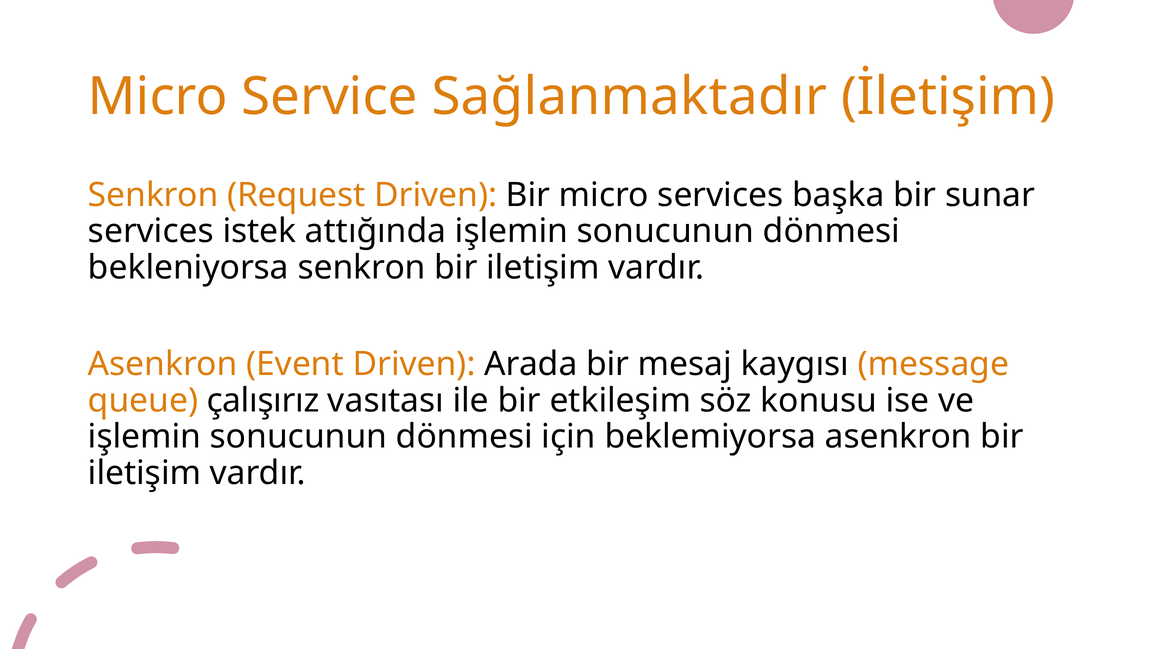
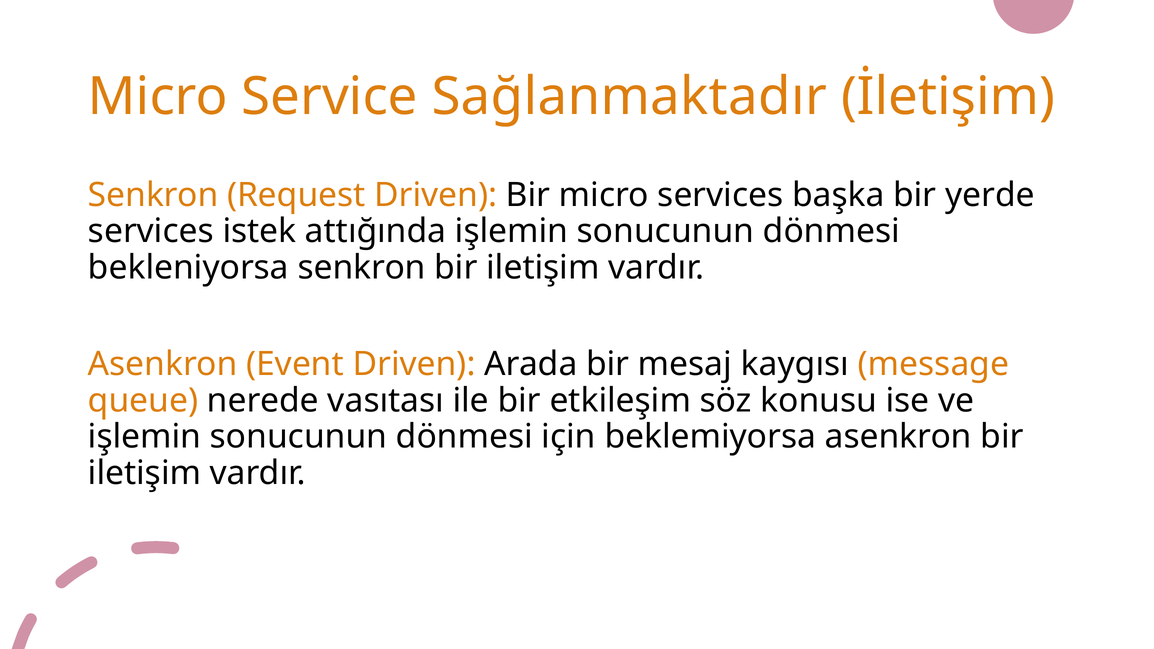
sunar: sunar -> yerde
çalışırız: çalışırız -> nerede
